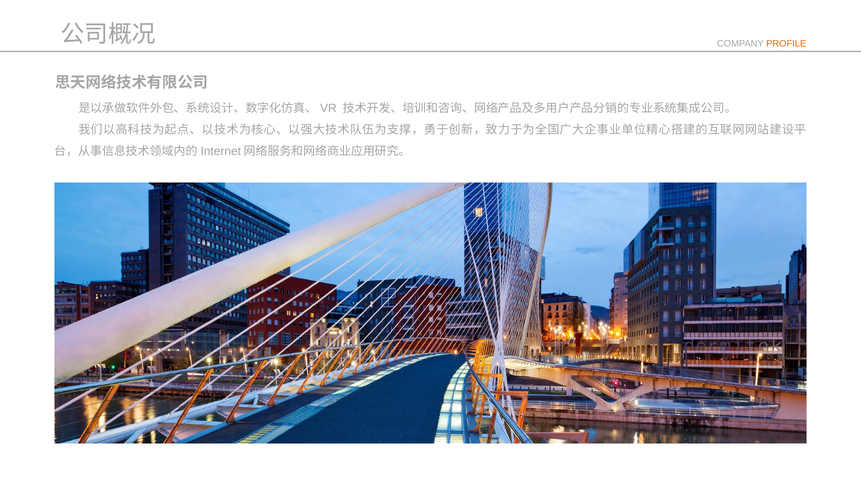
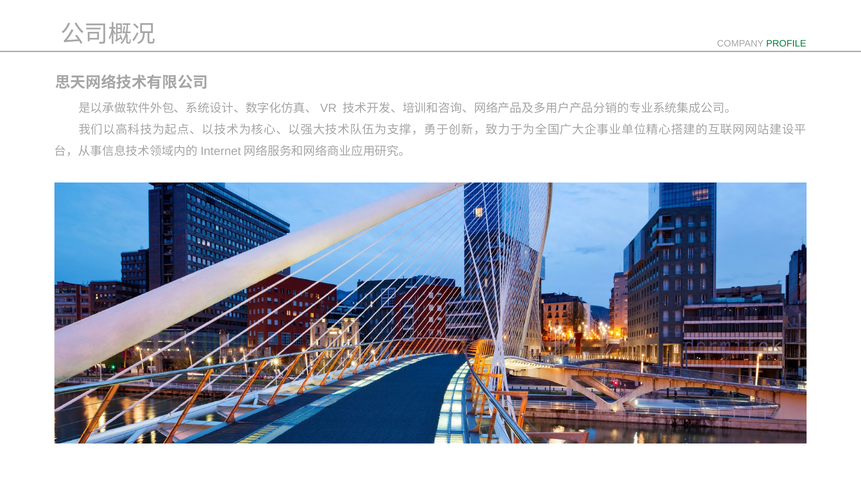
PROFILE colour: orange -> green
